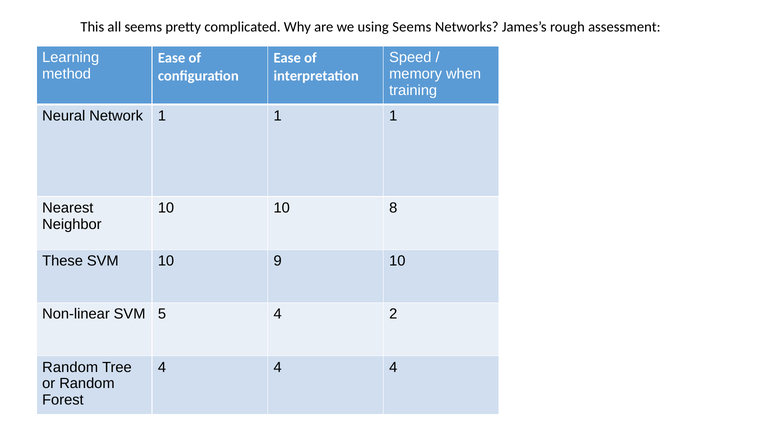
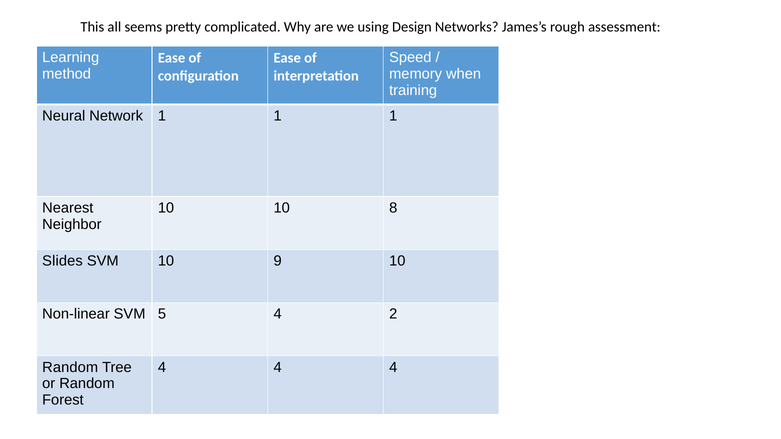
using Seems: Seems -> Design
These: These -> Slides
